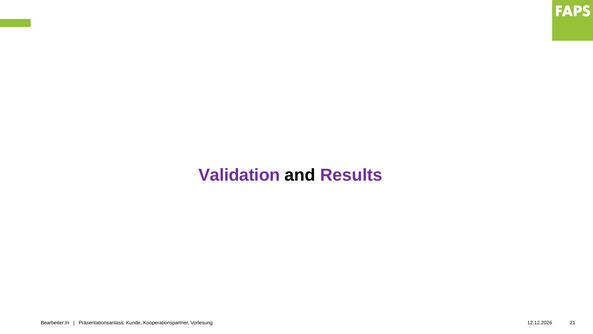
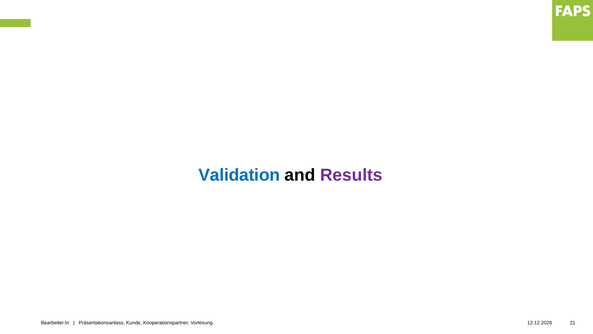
Validation colour: purple -> blue
